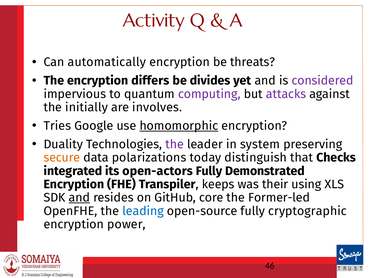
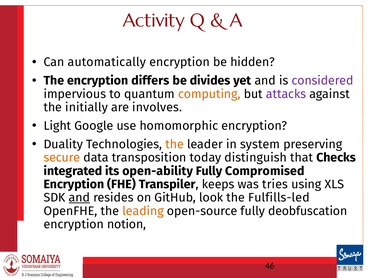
threats: threats -> hidden
computing colour: purple -> orange
Tries: Tries -> Light
homomorphic underline: present -> none
the at (175, 144) colour: purple -> orange
polarizations: polarizations -> transposition
open-actors: open-actors -> open-ability
Demonstrated: Demonstrated -> Compromised
their: their -> tries
core: core -> look
Former-led: Former-led -> Fulfills-led
leading colour: blue -> orange
cryptographic: cryptographic -> deobfuscation
power: power -> notion
